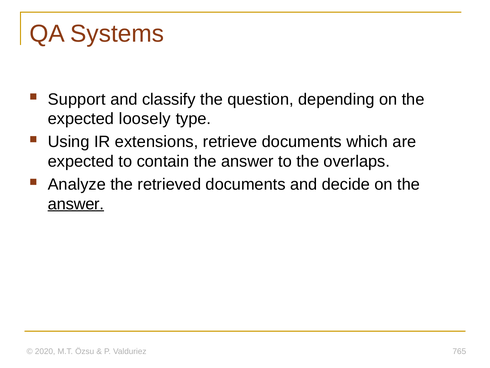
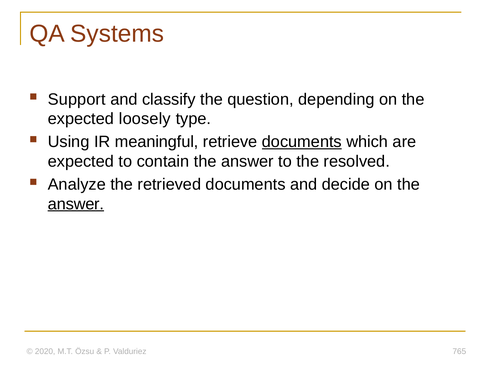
extensions: extensions -> meaningful
documents at (302, 142) underline: none -> present
overlaps: overlaps -> resolved
